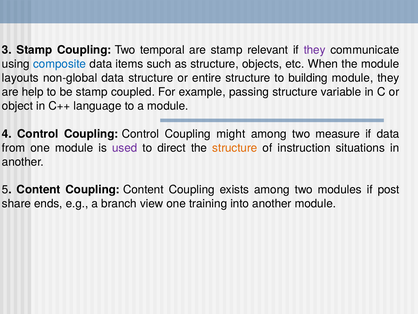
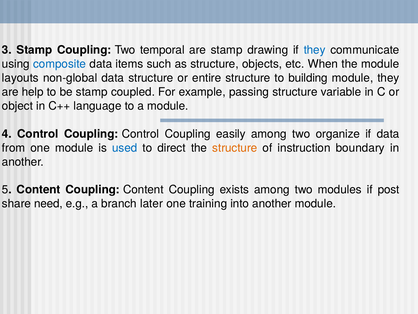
relevant: relevant -> drawing
they at (315, 50) colour: purple -> blue
might: might -> easily
measure: measure -> organize
used colour: purple -> blue
situations: situations -> boundary
ends: ends -> need
view: view -> later
